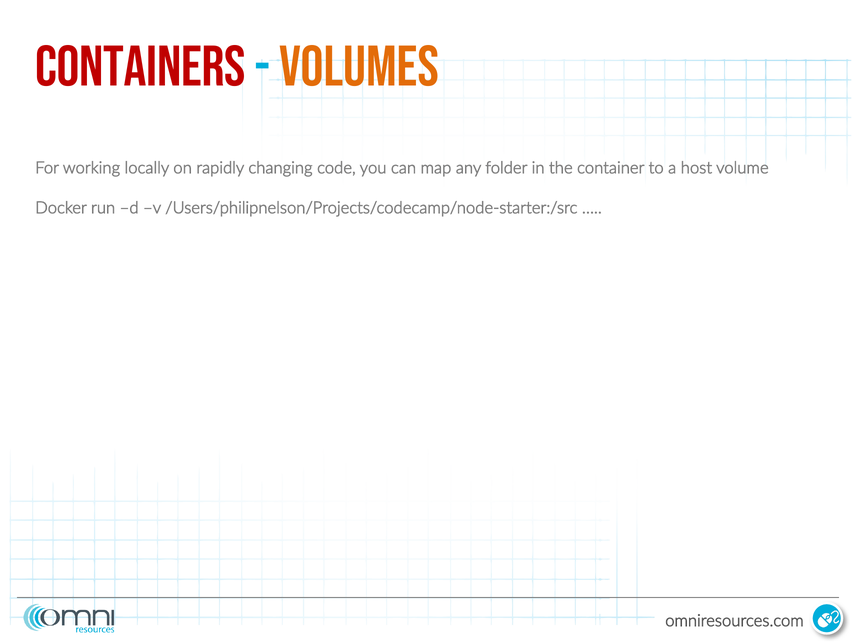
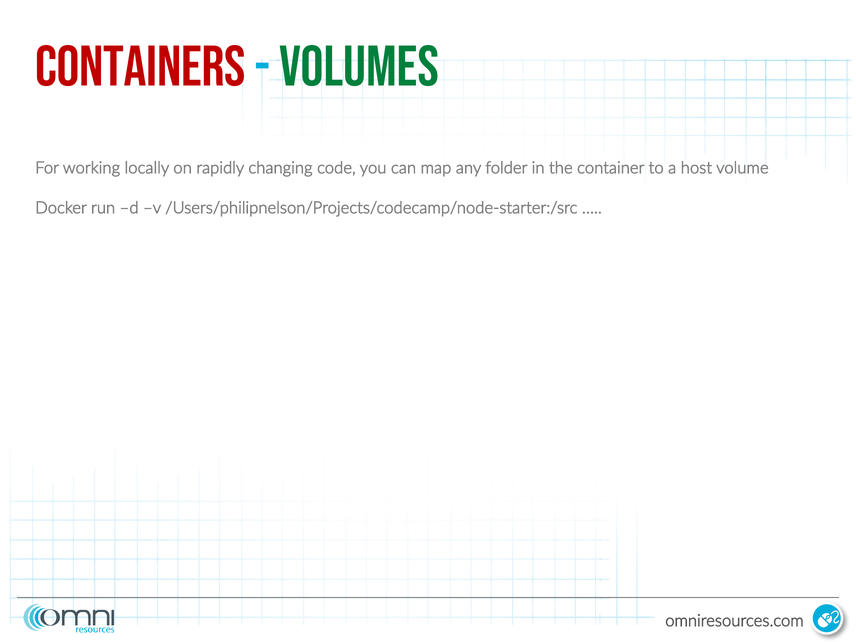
Volumes colour: orange -> green
